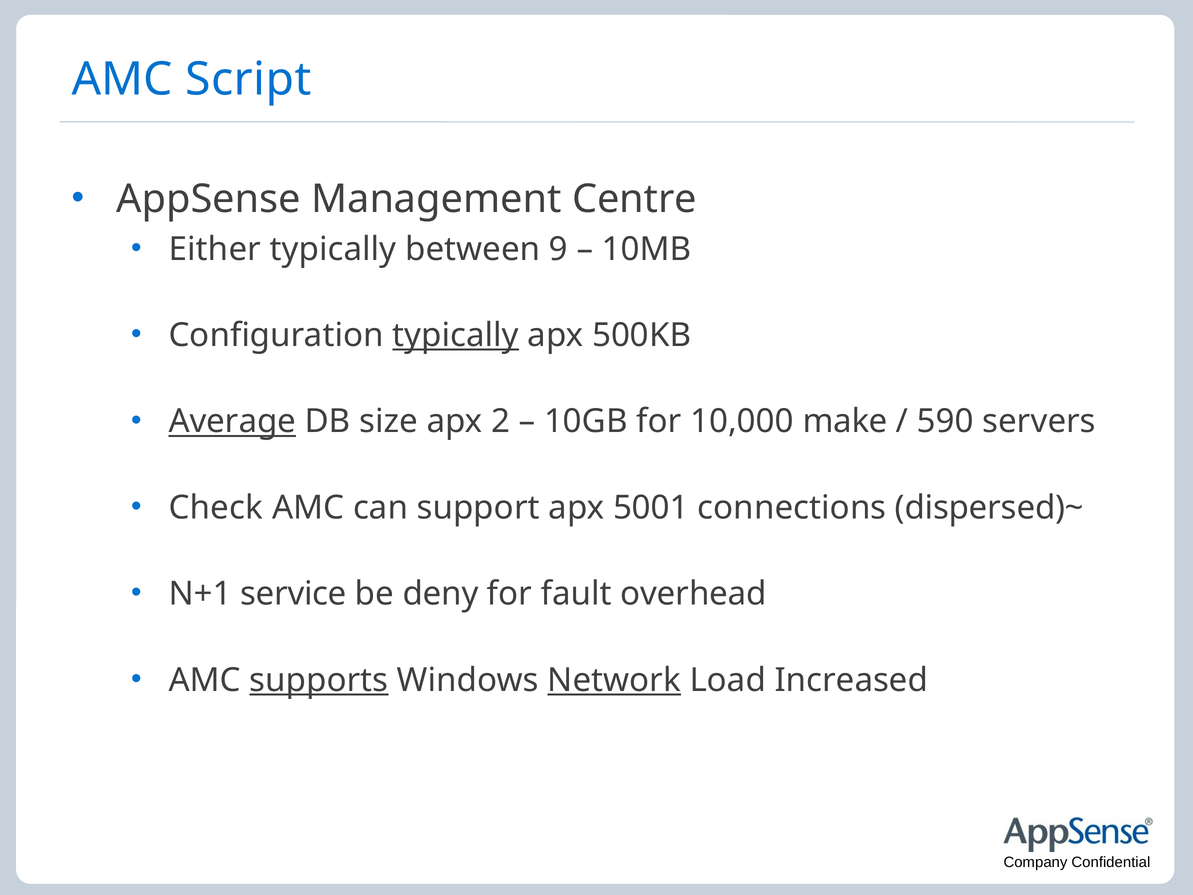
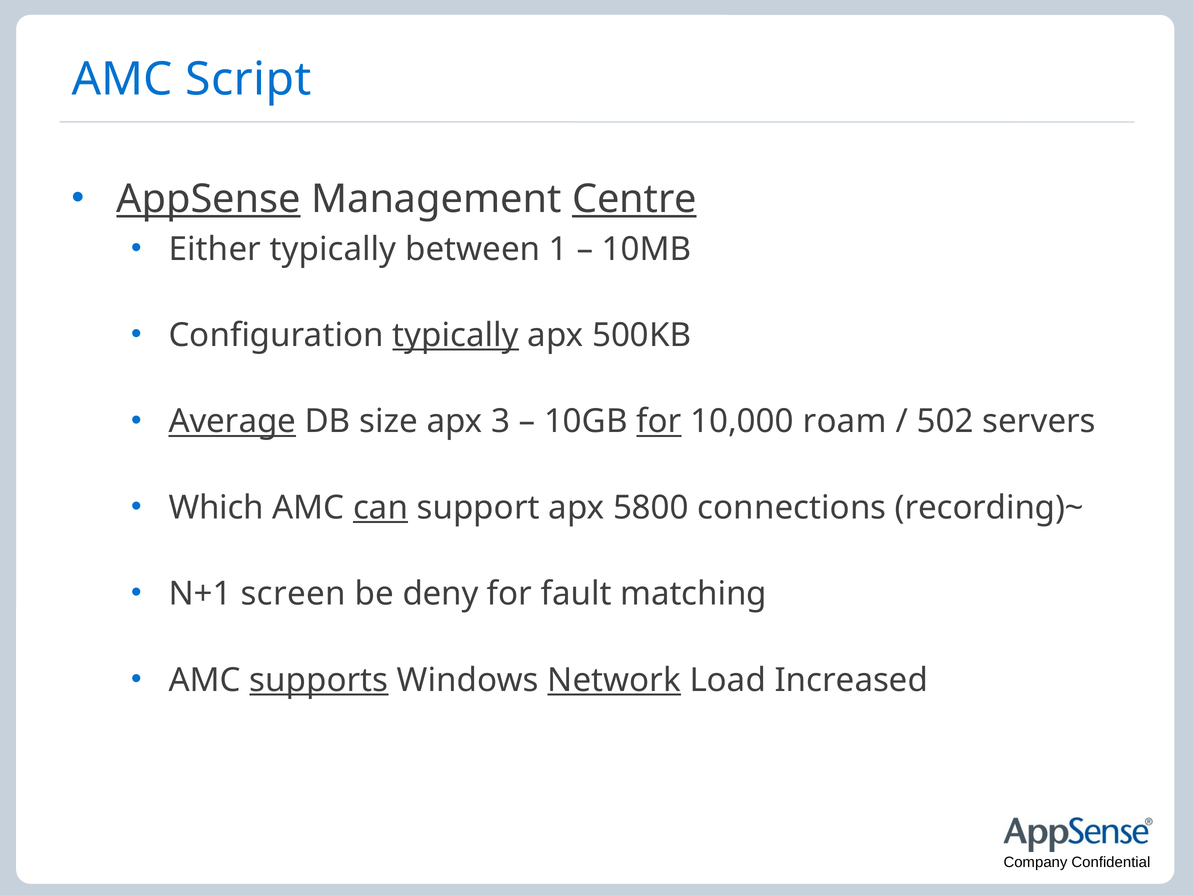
AppSense underline: none -> present
Centre underline: none -> present
9: 9 -> 1
2: 2 -> 3
for at (659, 421) underline: none -> present
make: make -> roam
590: 590 -> 502
Check: Check -> Which
can underline: none -> present
5001: 5001 -> 5800
dispersed)~: dispersed)~ -> recording)~
service: service -> screen
overhead: overhead -> matching
